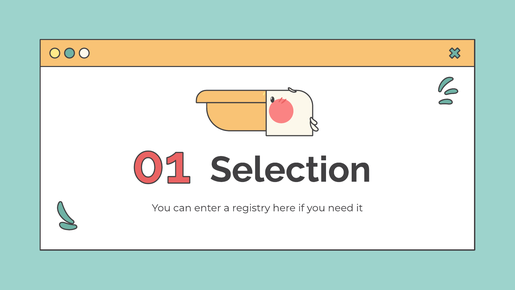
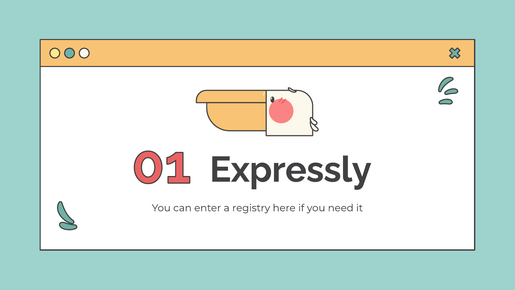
Selection: Selection -> Expressly
